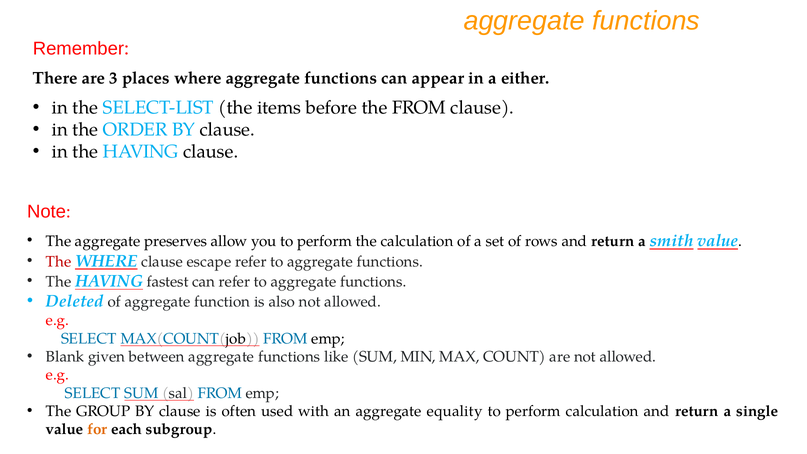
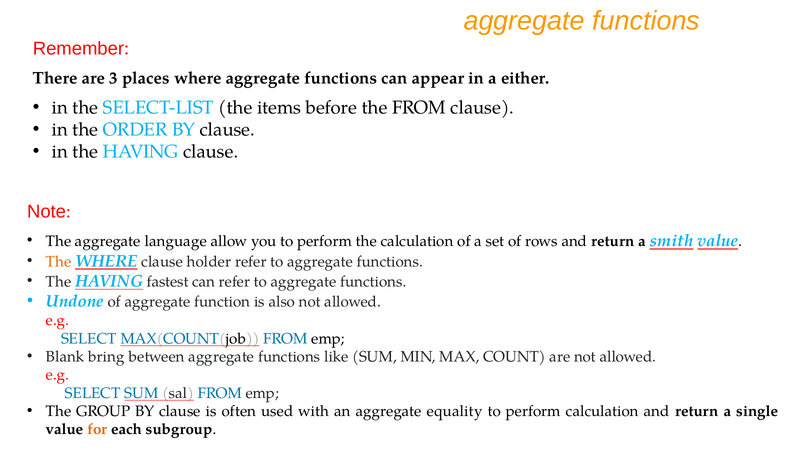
preserves: preserves -> language
The at (59, 262) colour: red -> orange
escape: escape -> holder
Deleted: Deleted -> Undone
given: given -> bring
